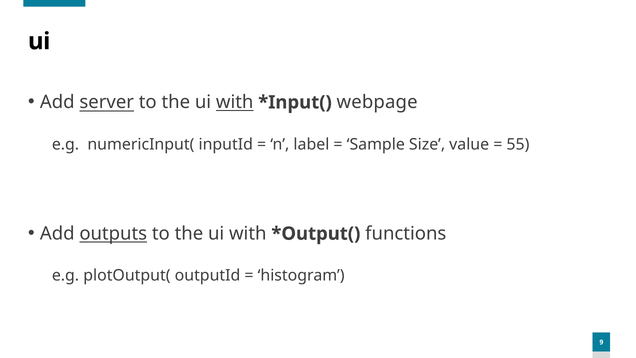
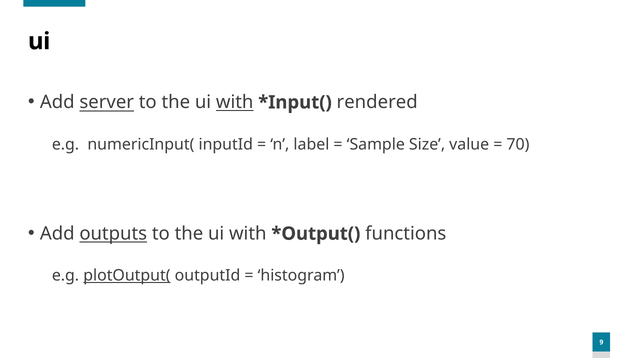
webpage: webpage -> rendered
55: 55 -> 70
plotOutput( underline: none -> present
